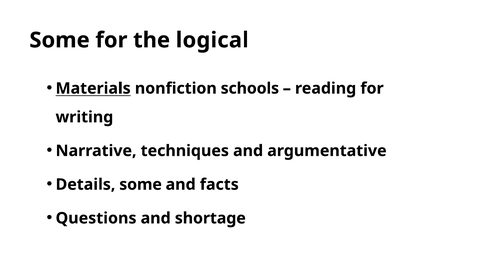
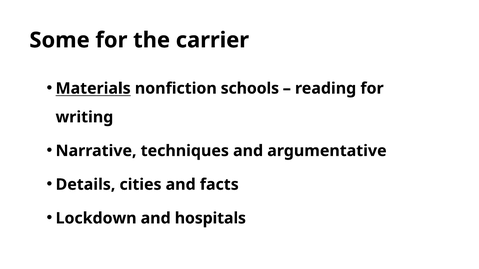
logical: logical -> carrier
Details some: some -> cities
Questions: Questions -> Lockdown
shortage: shortage -> hospitals
